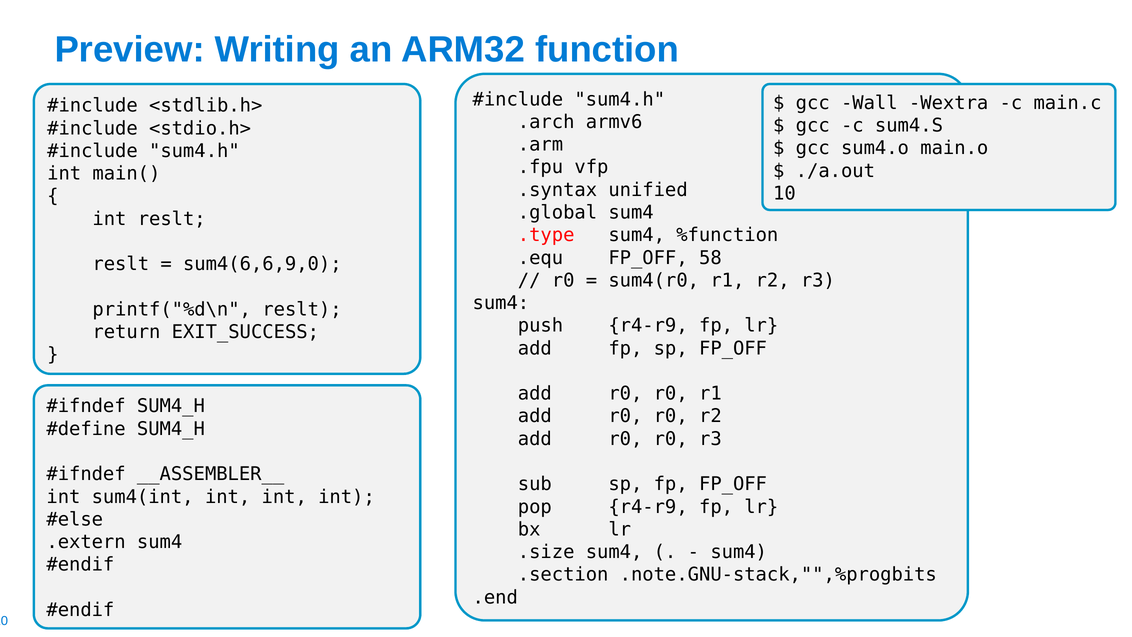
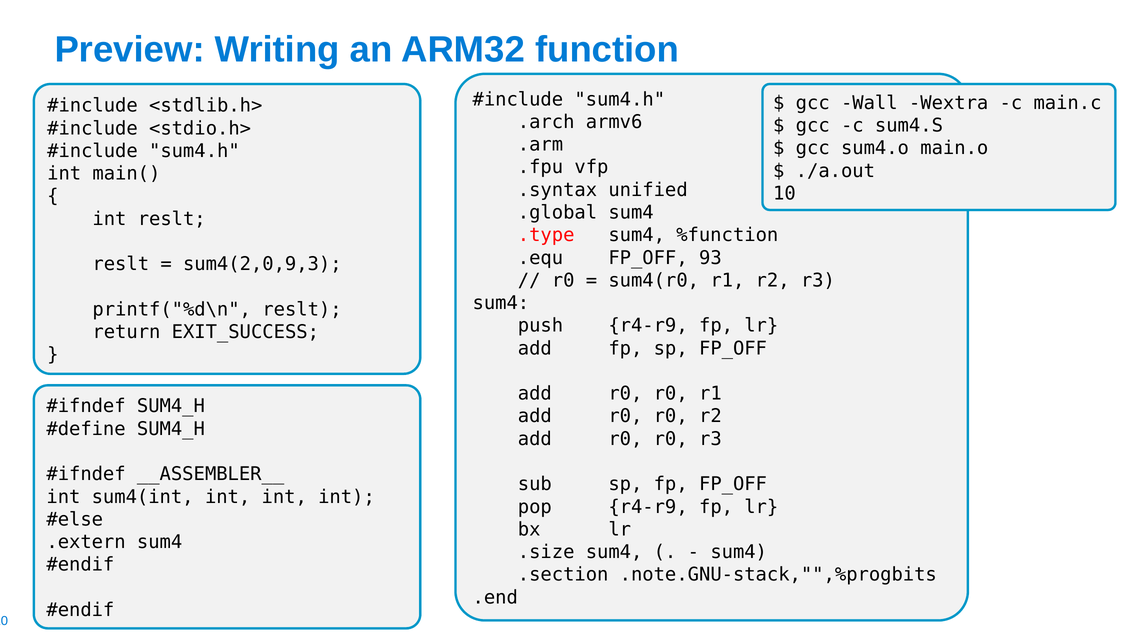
58: 58 -> 93
sum4(6,6,9,0: sum4(6,6,9,0 -> sum4(2,0,9,3
